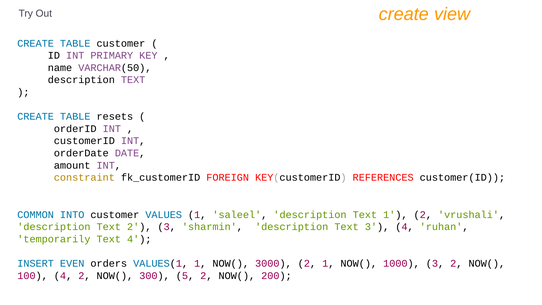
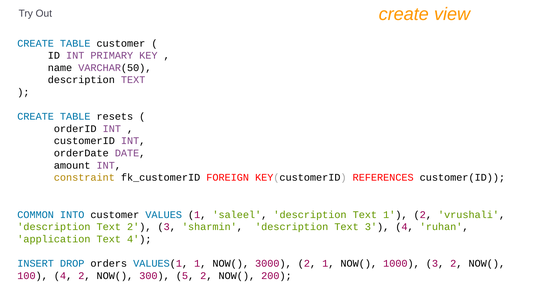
temporarily: temporarily -> application
EVEN: EVEN -> DROP
